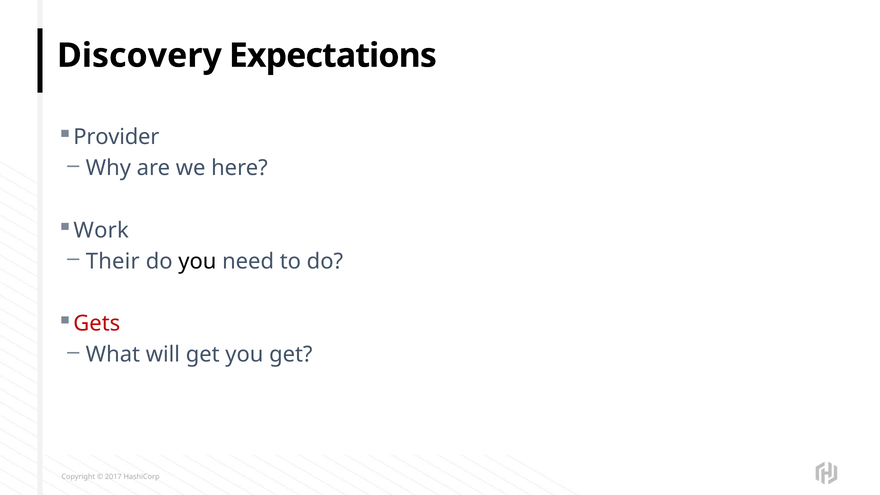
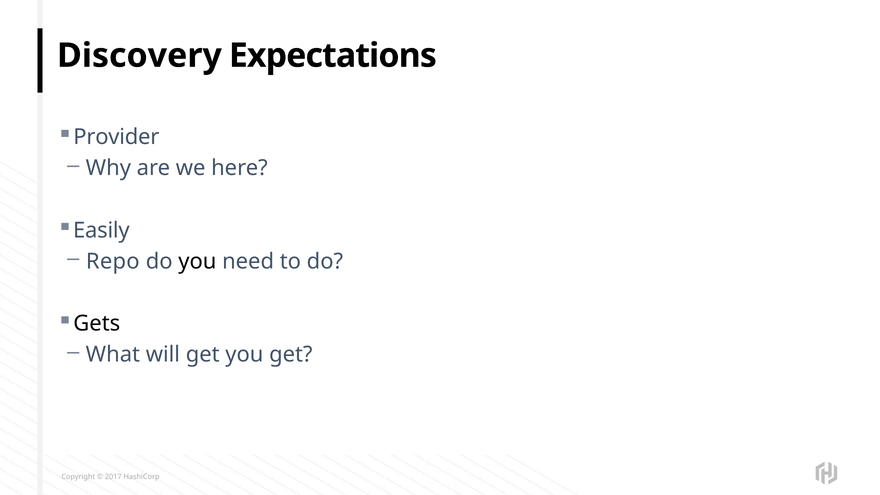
Work: Work -> Easily
Their: Their -> Repo
Gets colour: red -> black
